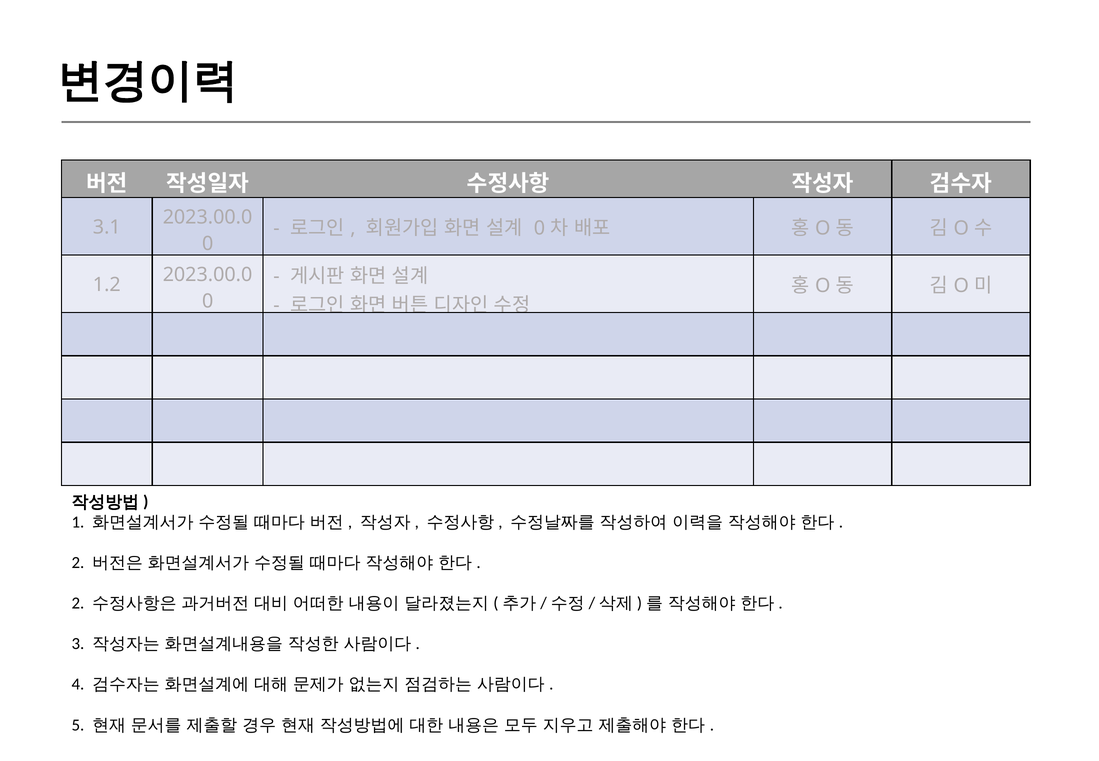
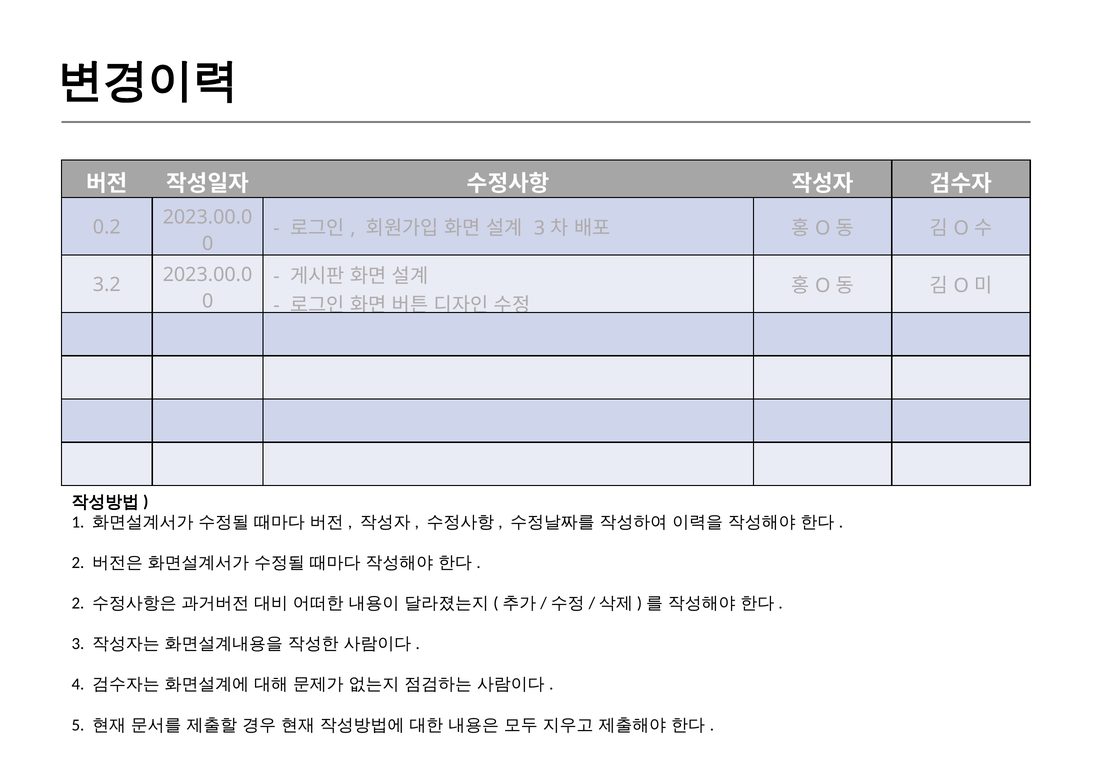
3.1: 3.1 -> 0.2
0 at (540, 228): 0 -> 3
1.2: 1.2 -> 3.2
